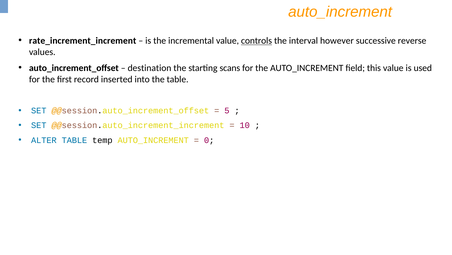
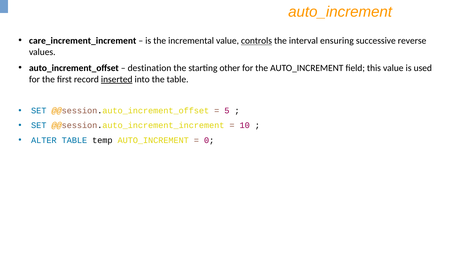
rate_increment_increment: rate_increment_increment -> care_increment_increment
however: however -> ensuring
scans: scans -> other
inserted underline: none -> present
